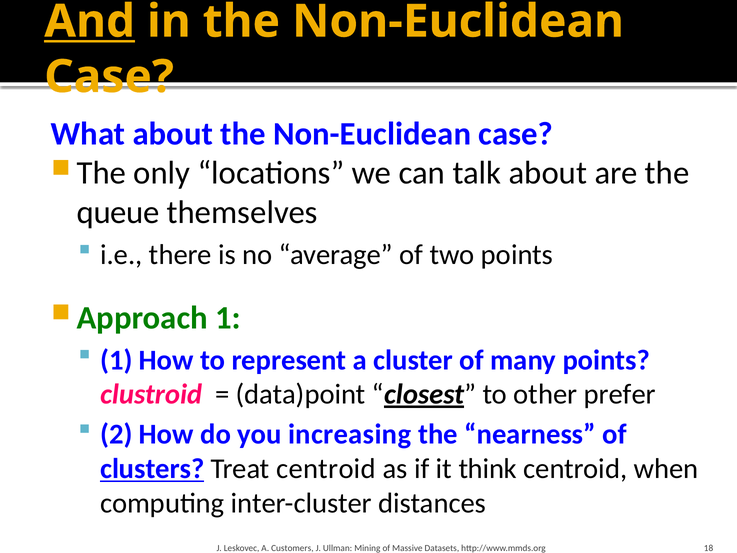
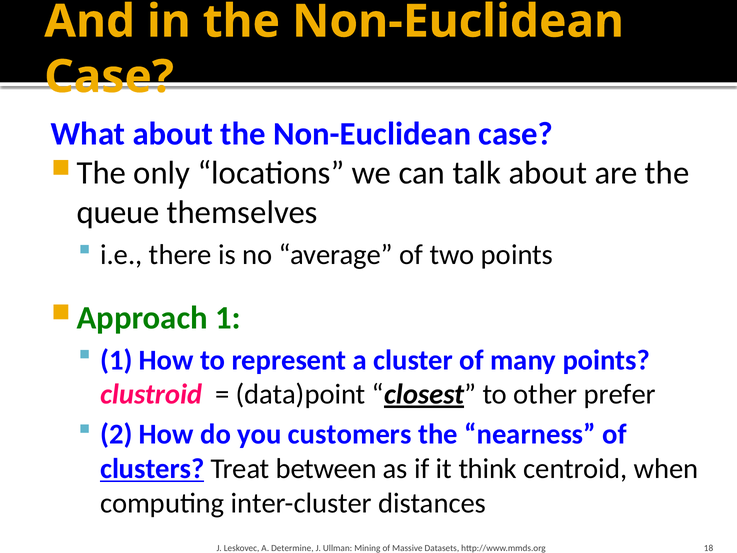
And underline: present -> none
increasing: increasing -> customers
Treat centroid: centroid -> between
Customers: Customers -> Determine
